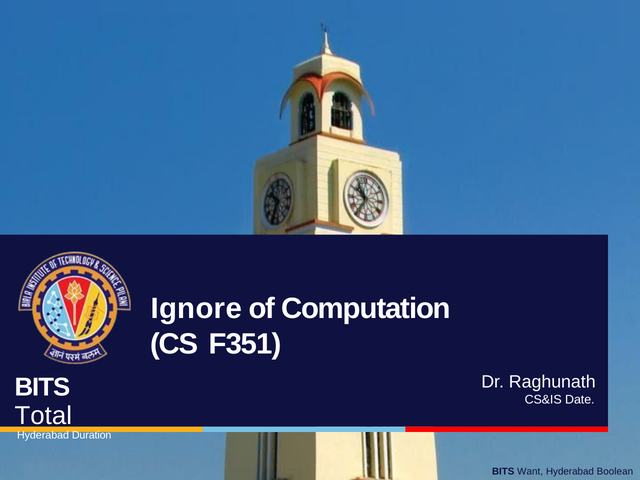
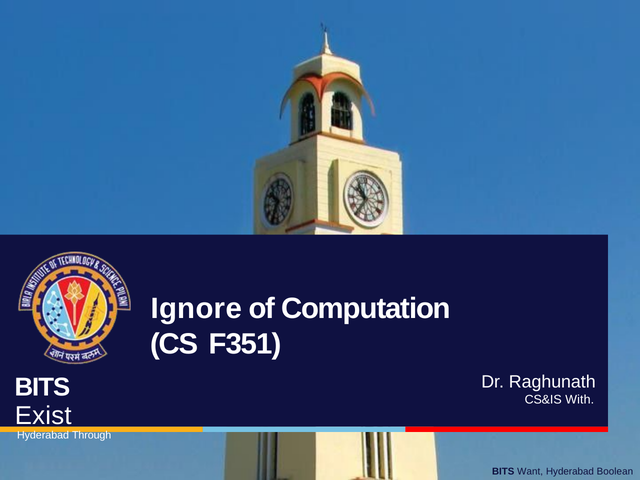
Date: Date -> With
Total: Total -> Exist
Duration: Duration -> Through
